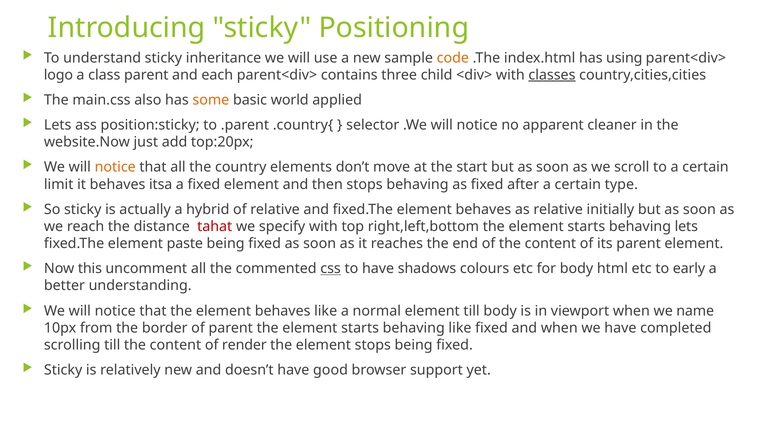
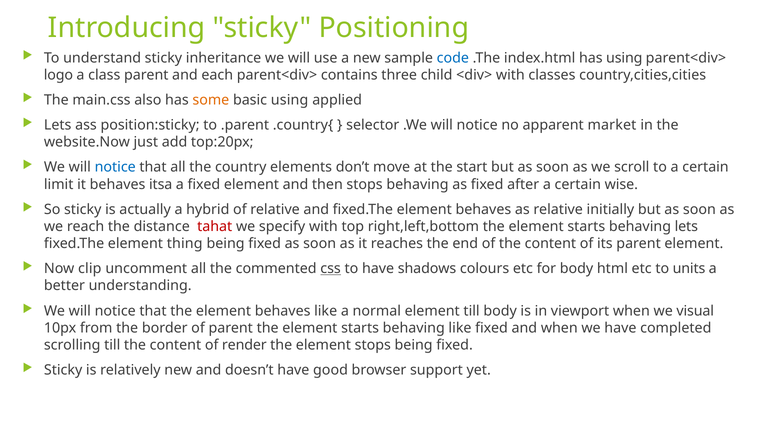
code colour: orange -> blue
classes underline: present -> none
basic world: world -> using
cleaner: cleaner -> market
notice at (115, 167) colour: orange -> blue
type: type -> wise
paste: paste -> thing
this: this -> clip
early: early -> units
name: name -> visual
